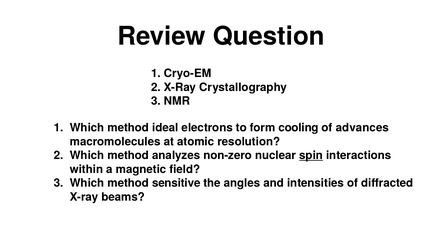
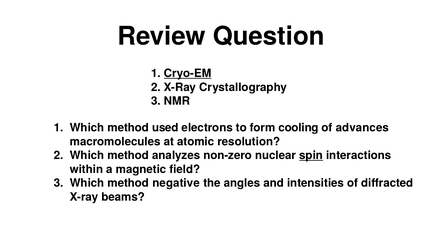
Cryo-EM underline: none -> present
ideal: ideal -> used
sensitive: sensitive -> negative
